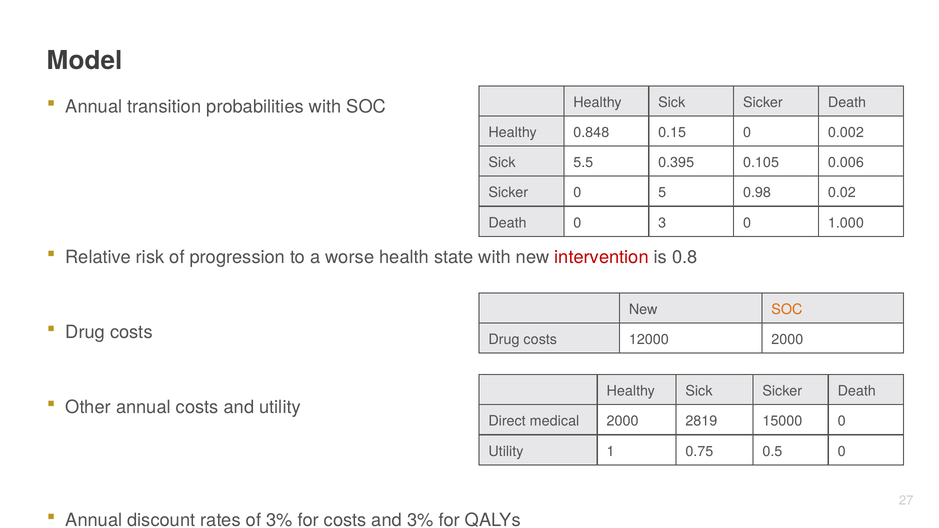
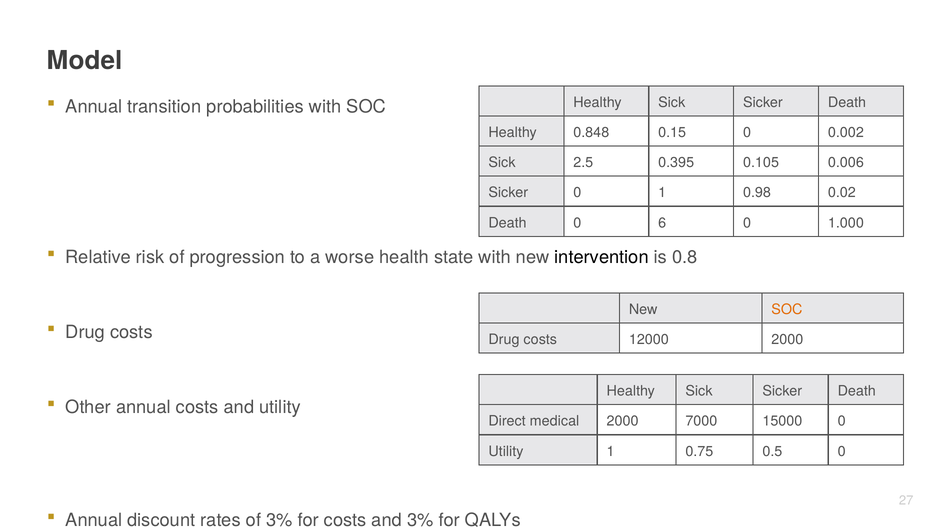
5.5: 5.5 -> 2.5
0 5: 5 -> 1
3: 3 -> 6
intervention colour: red -> black
2819: 2819 -> 7000
